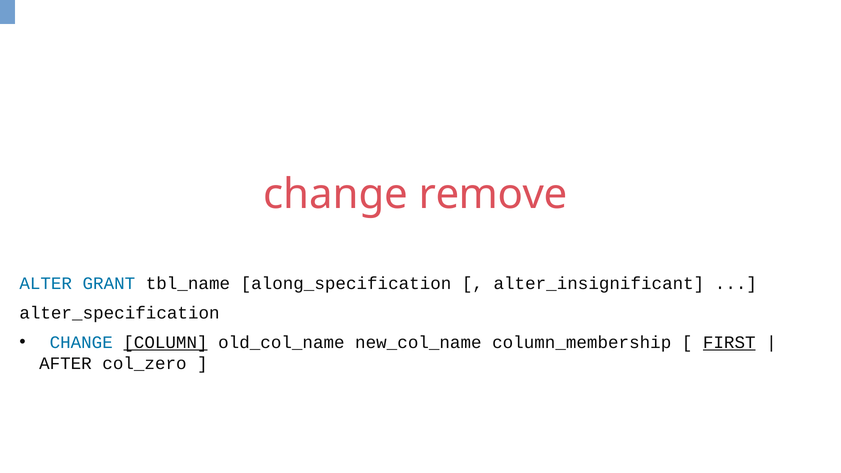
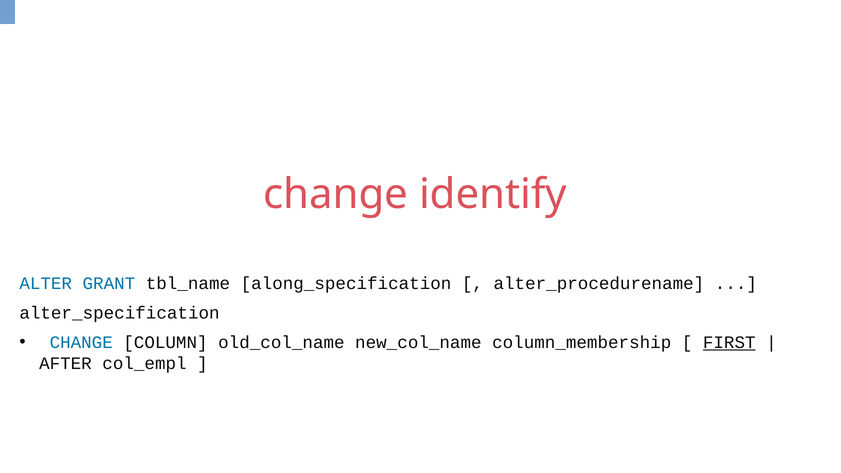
remove: remove -> identify
alter_insignificant: alter_insignificant -> alter_procedurename
COLUMN underline: present -> none
col_zero: col_zero -> col_empl
